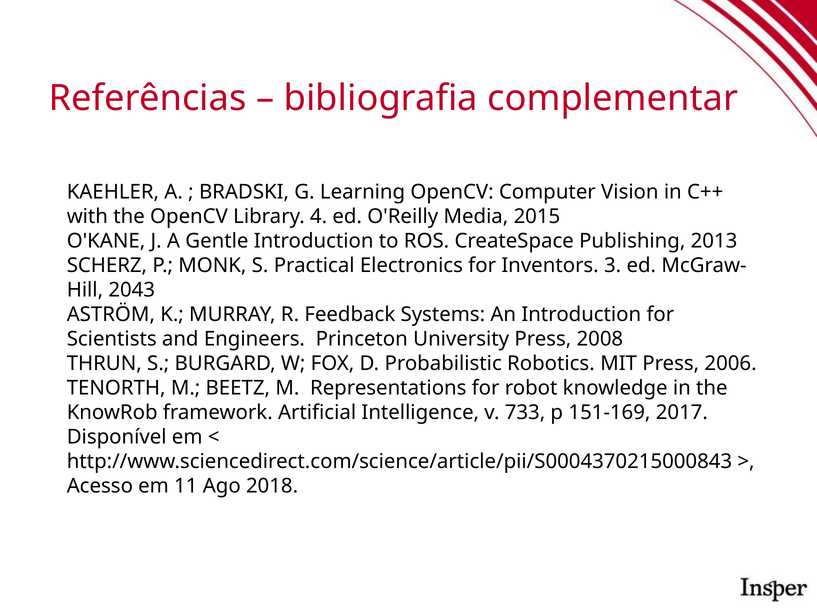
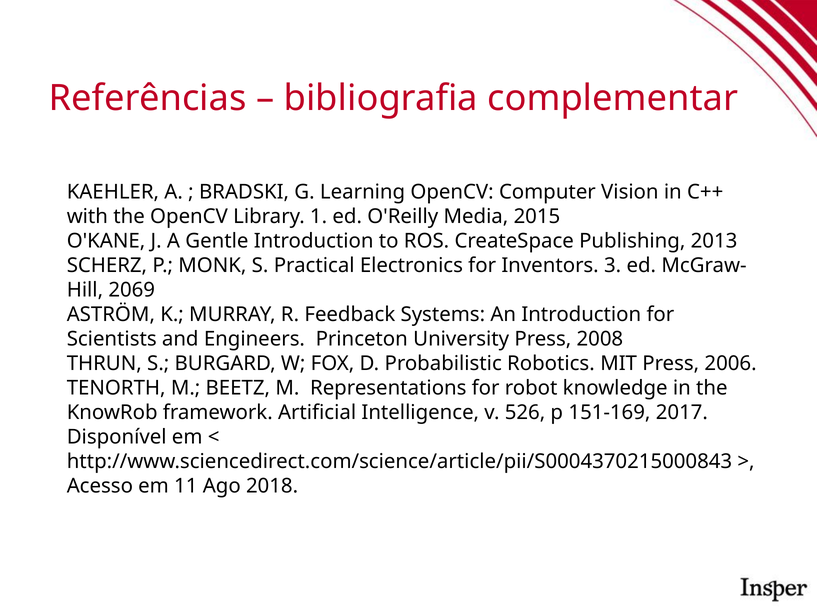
4: 4 -> 1
2043: 2043 -> 2069
733: 733 -> 526
